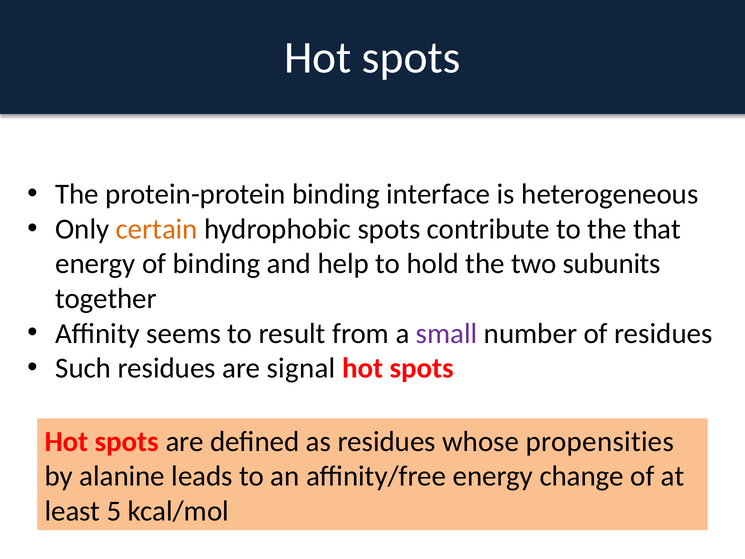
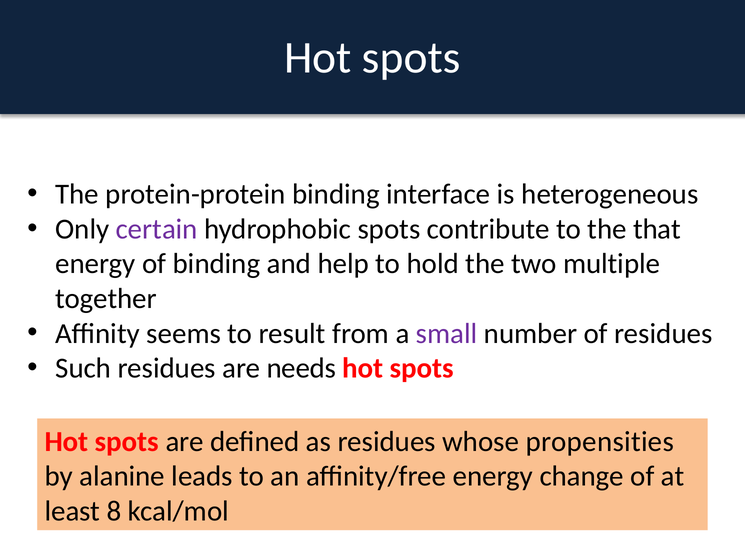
certain colour: orange -> purple
subunits: subunits -> multiple
signal: signal -> needs
5: 5 -> 8
